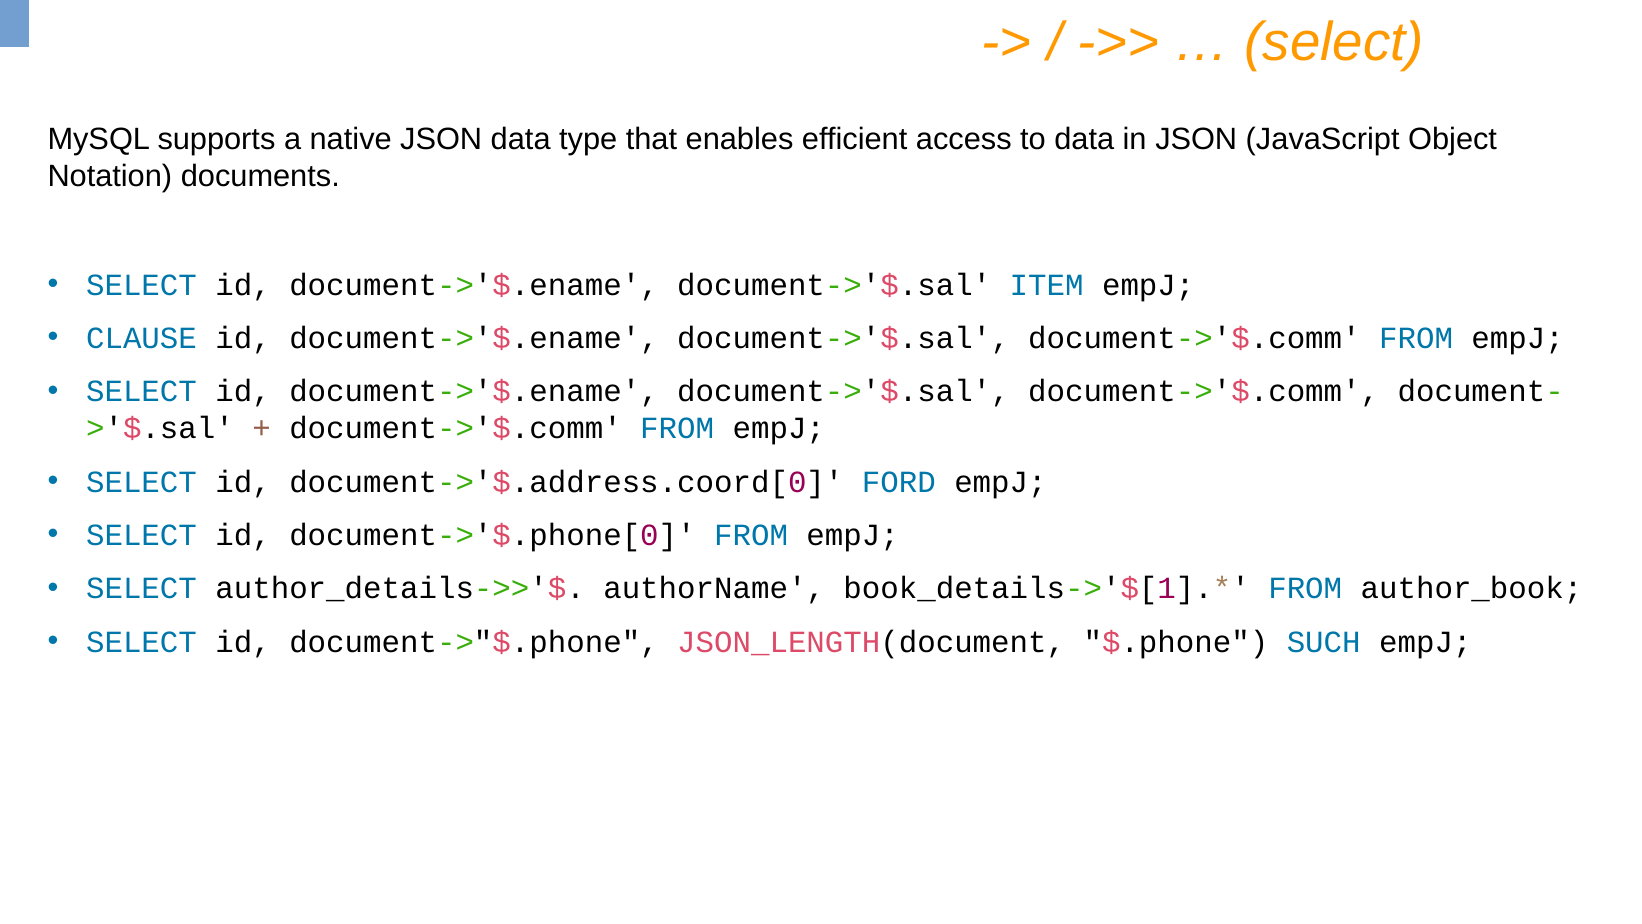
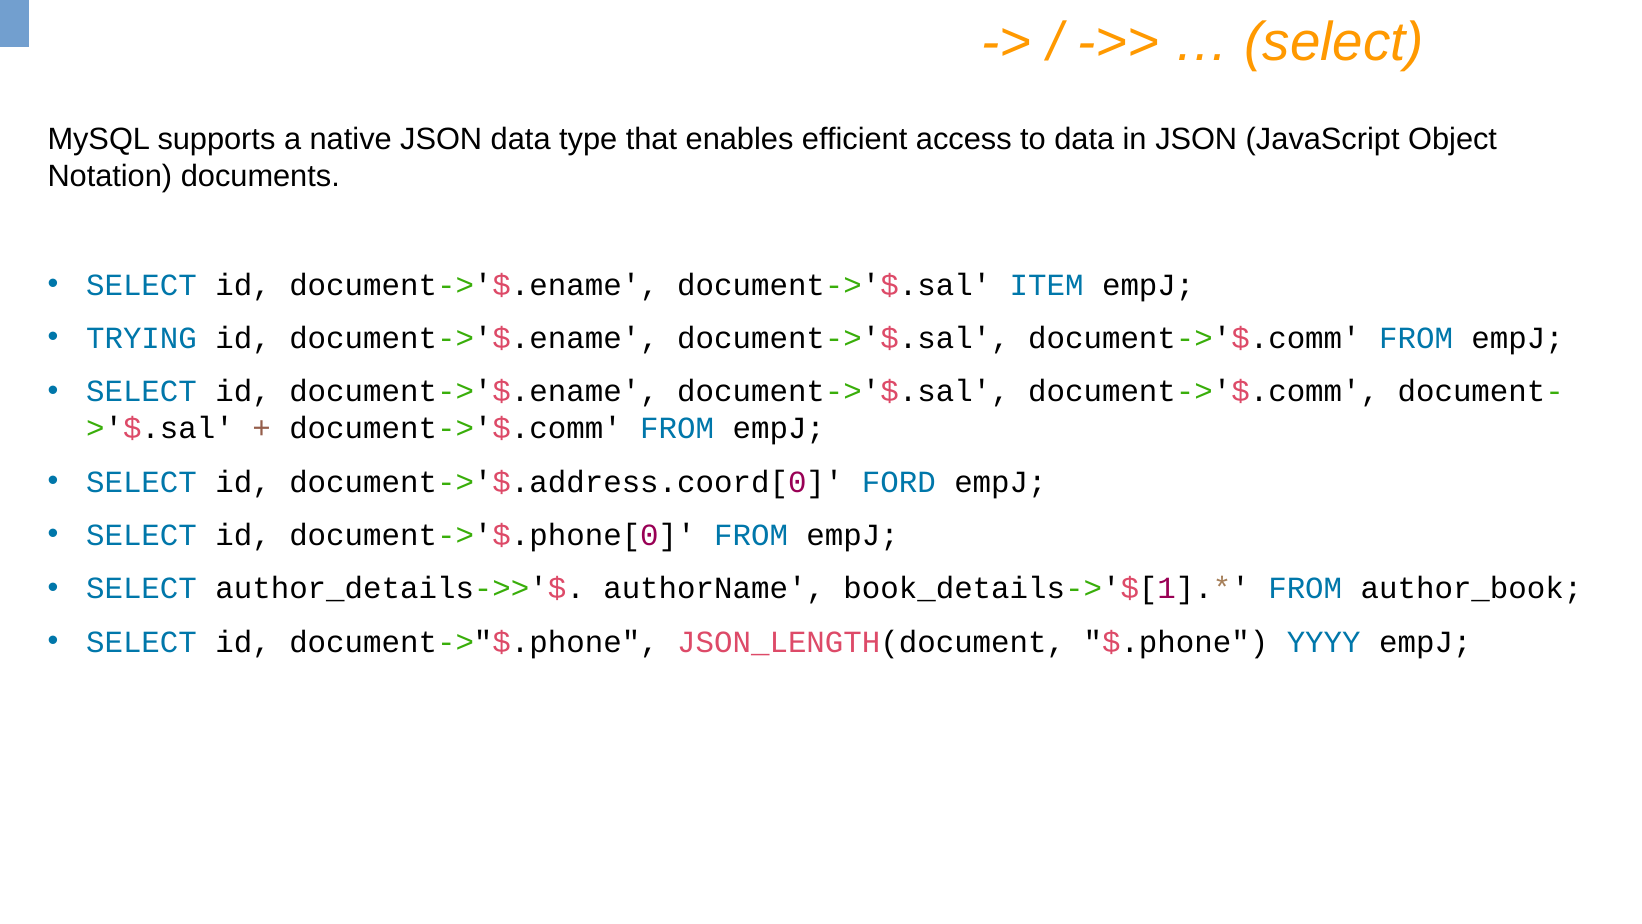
CLAUSE: CLAUSE -> TRYING
SUCH: SUCH -> YYYY
